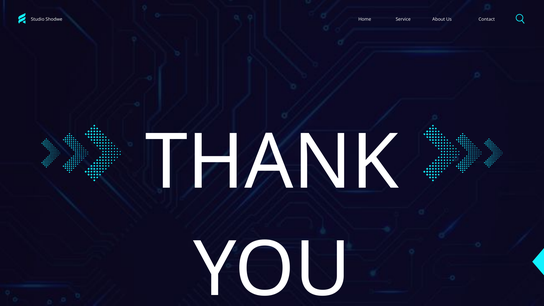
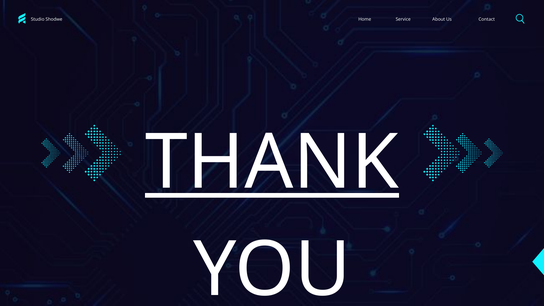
THANK underline: none -> present
